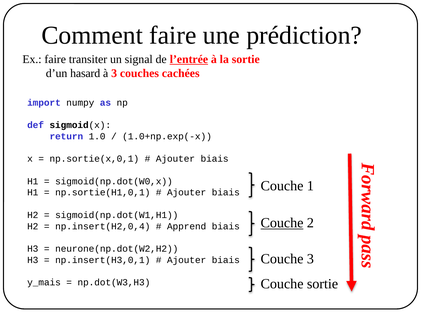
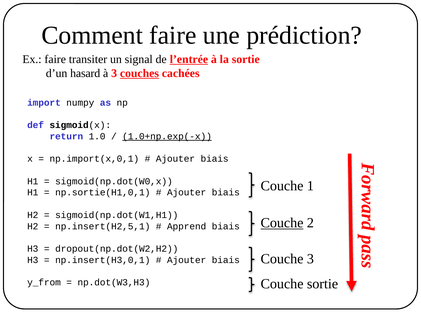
couches underline: none -> present
1.0+np.exp(-x underline: none -> present
np.sortie(x,0,1: np.sortie(x,0,1 -> np.import(x,0,1
np.insert(H2,0,4: np.insert(H2,0,4 -> np.insert(H2,5,1
neurone(np.dot(W2,H2: neurone(np.dot(W2,H2 -> dropout(np.dot(W2,H2
y_mais: y_mais -> y_from
